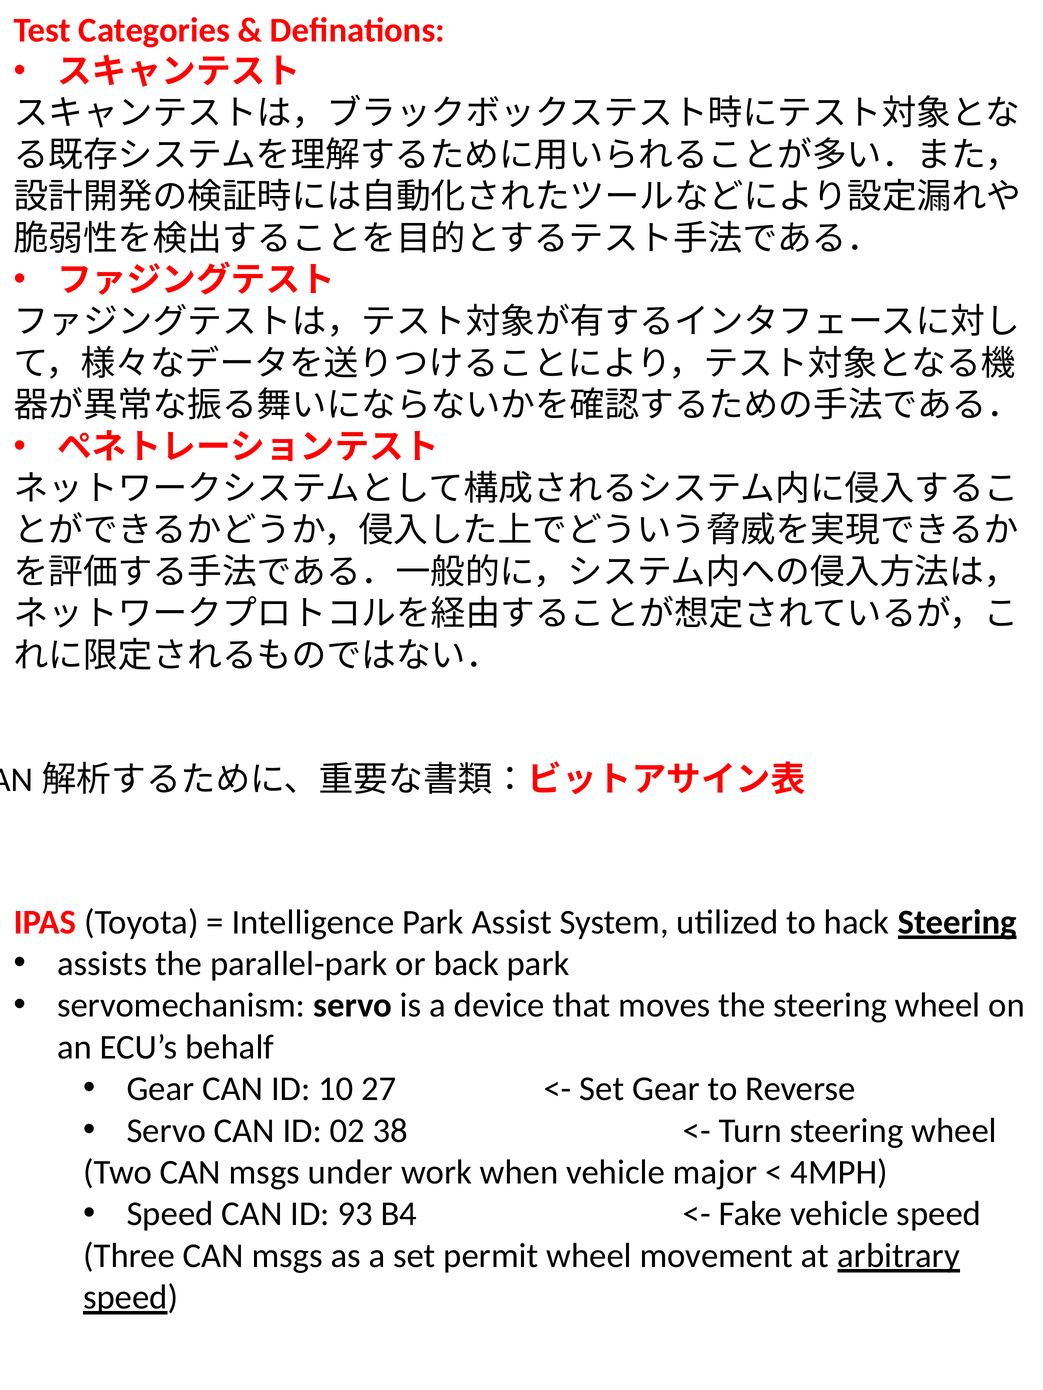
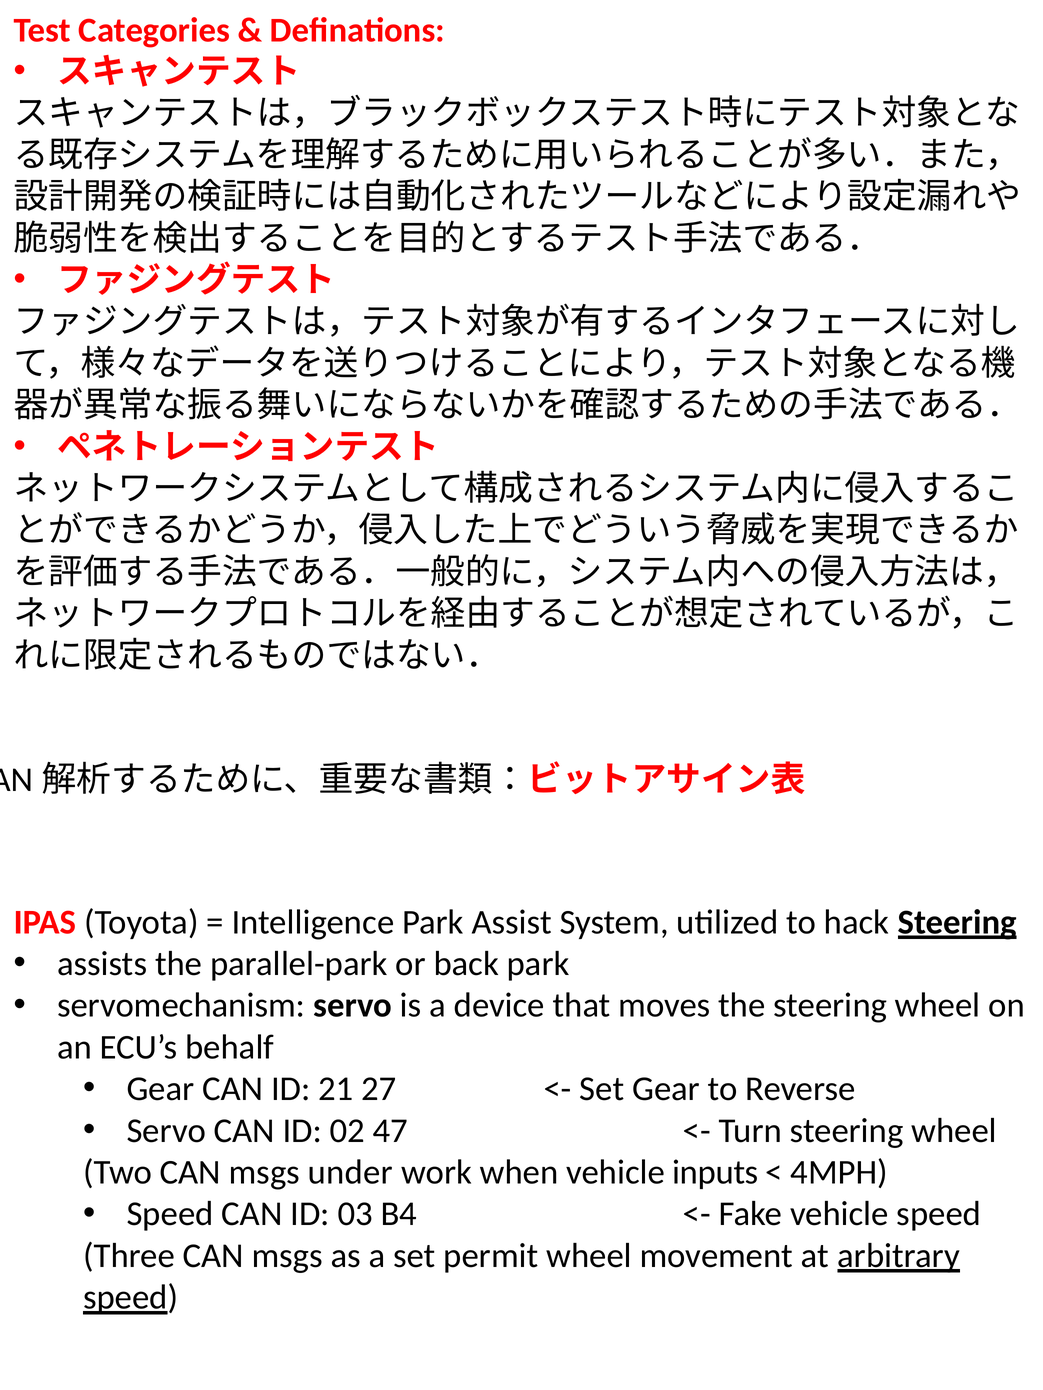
10: 10 -> 21
38: 38 -> 47
major: major -> inputs
93: 93 -> 03
